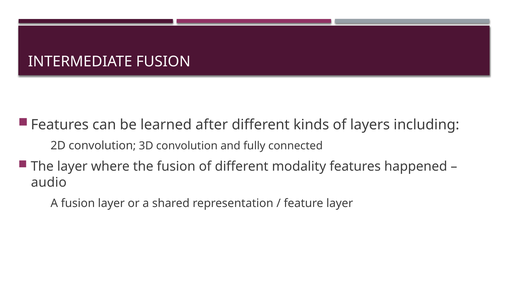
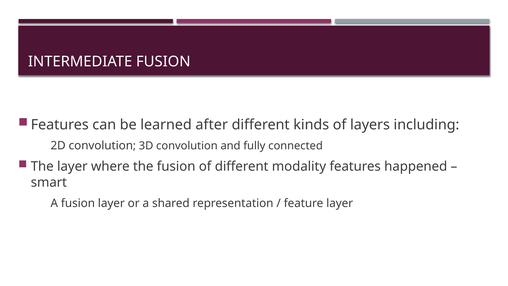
audio: audio -> smart
